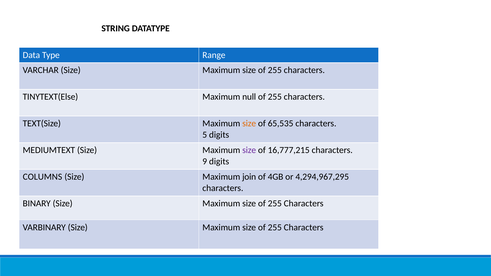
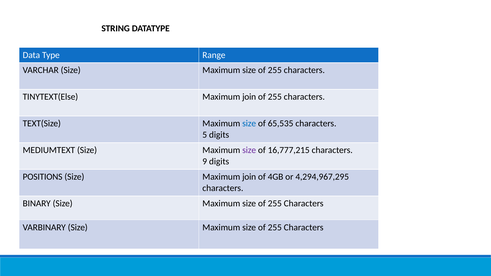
null at (249, 97): null -> join
size at (249, 124) colour: orange -> blue
COLUMNS: COLUMNS -> POSITIONS
